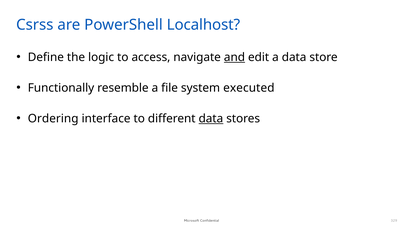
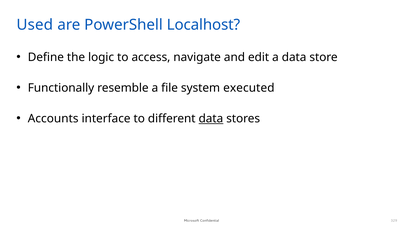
Csrss: Csrss -> Used
and underline: present -> none
Ordering: Ordering -> Accounts
